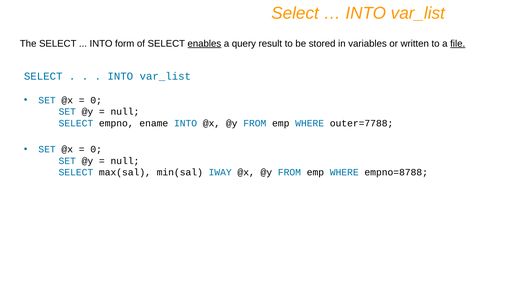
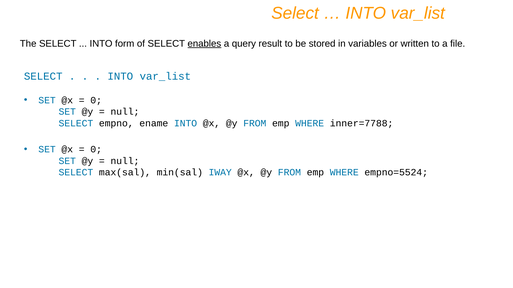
file underline: present -> none
outer=7788: outer=7788 -> inner=7788
empno=8788: empno=8788 -> empno=5524
